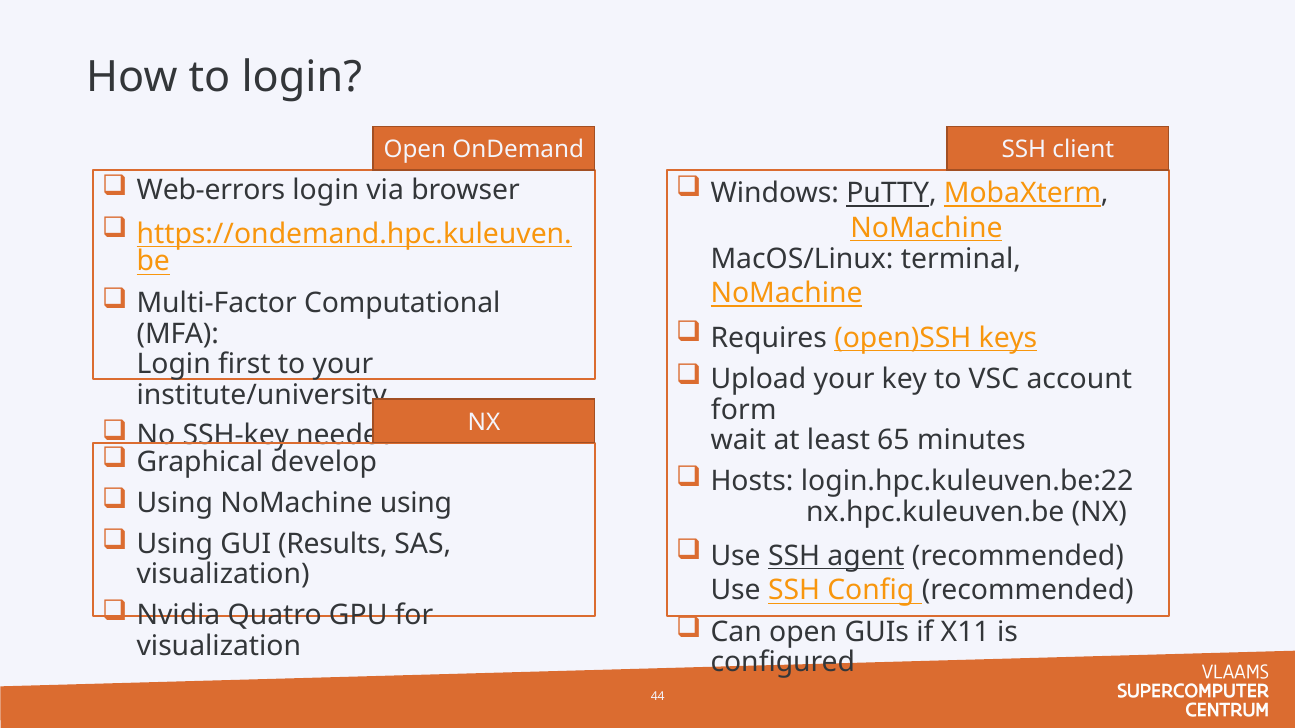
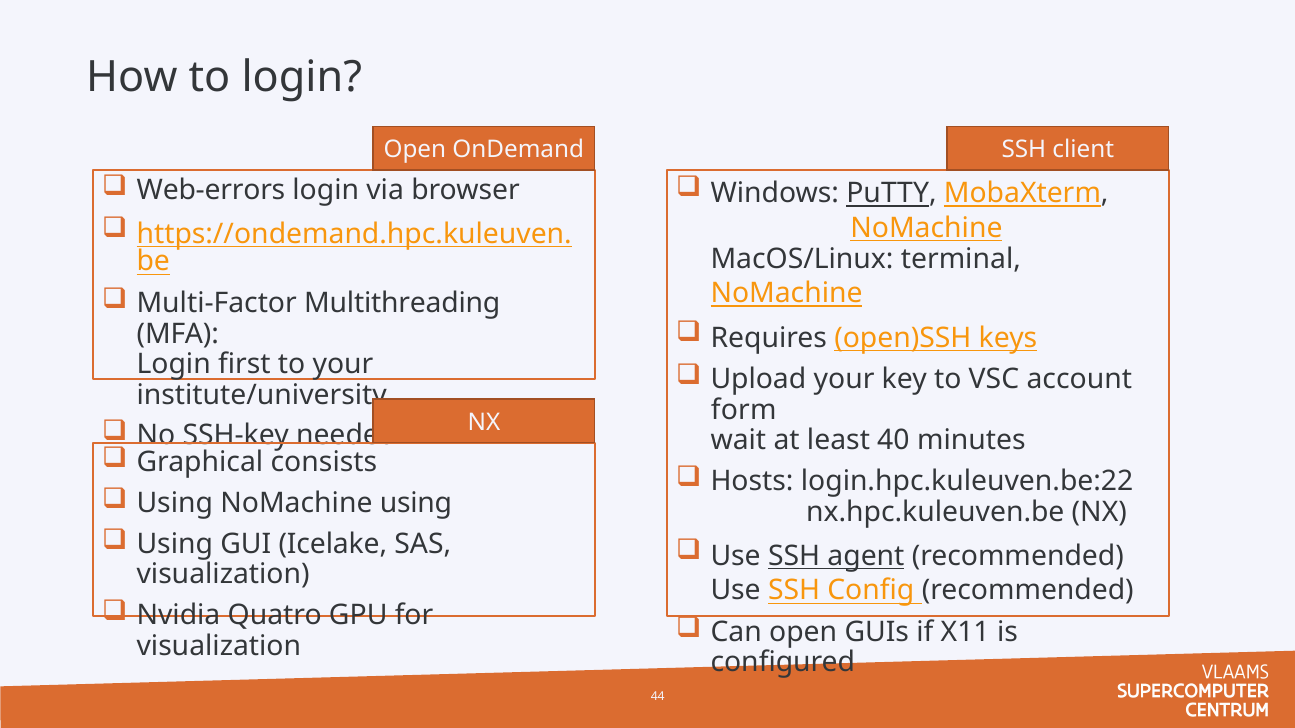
Computational: Computational -> Multithreading
65: 65 -> 40
develop: develop -> consists
Results: Results -> Icelake
